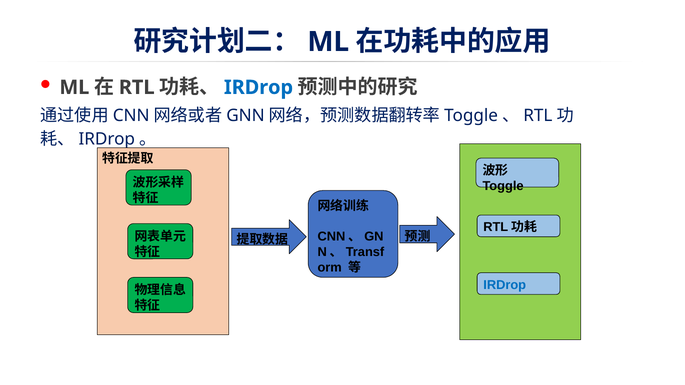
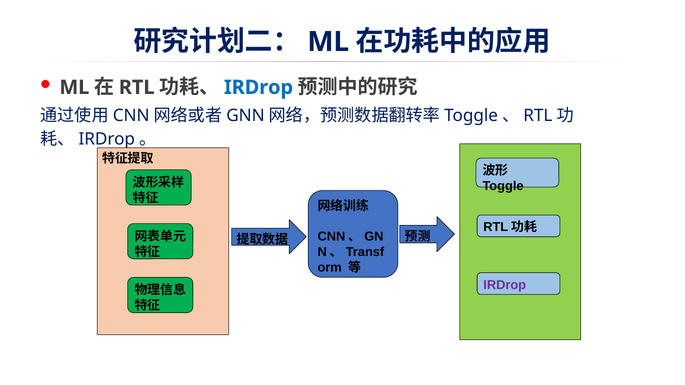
IRDrop at (505, 285) colour: blue -> purple
